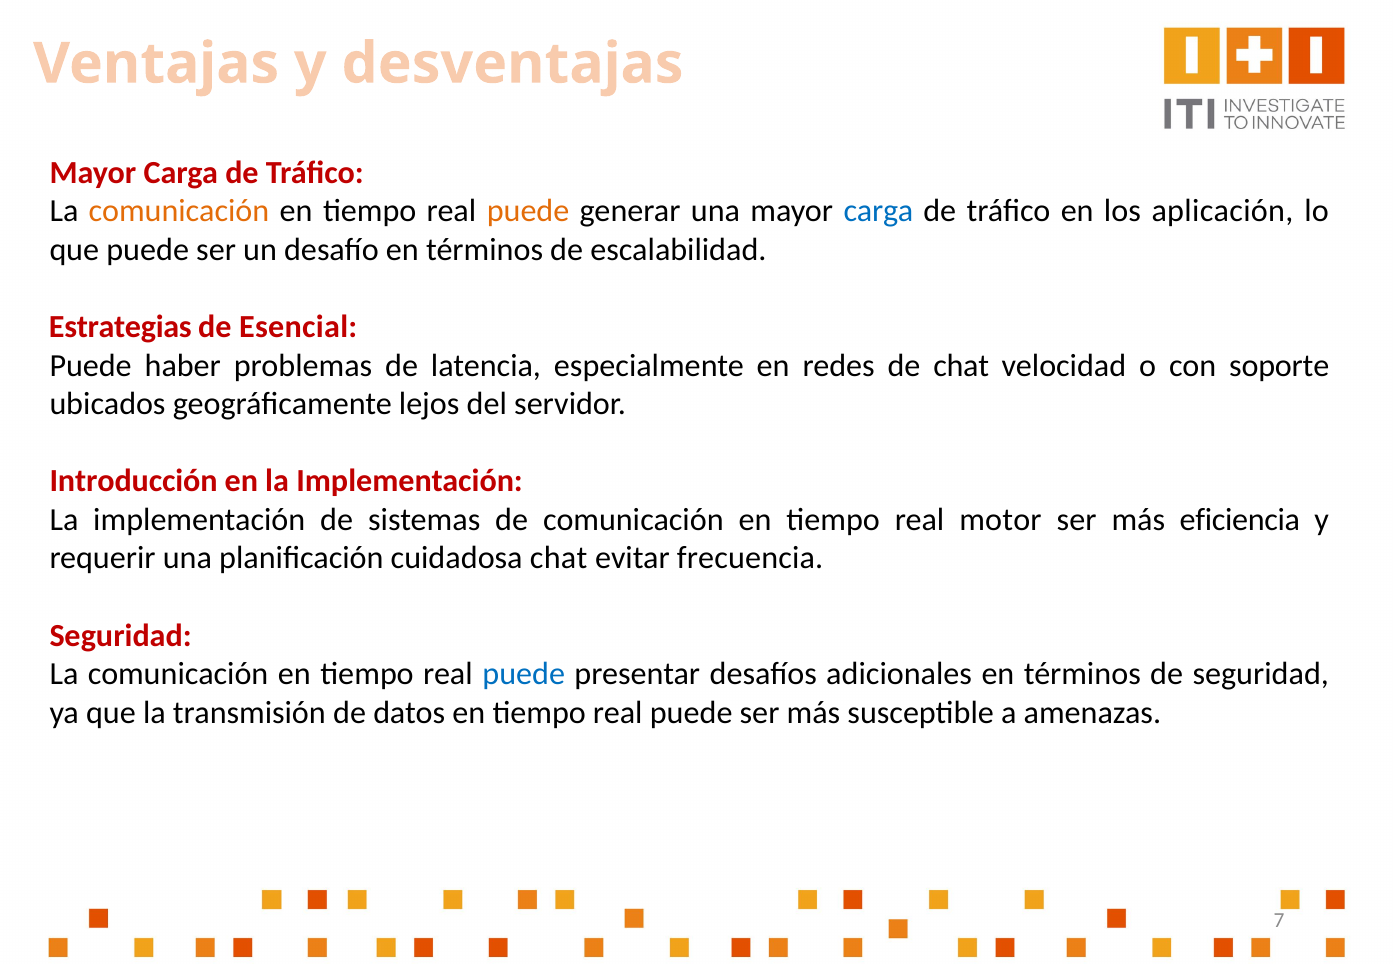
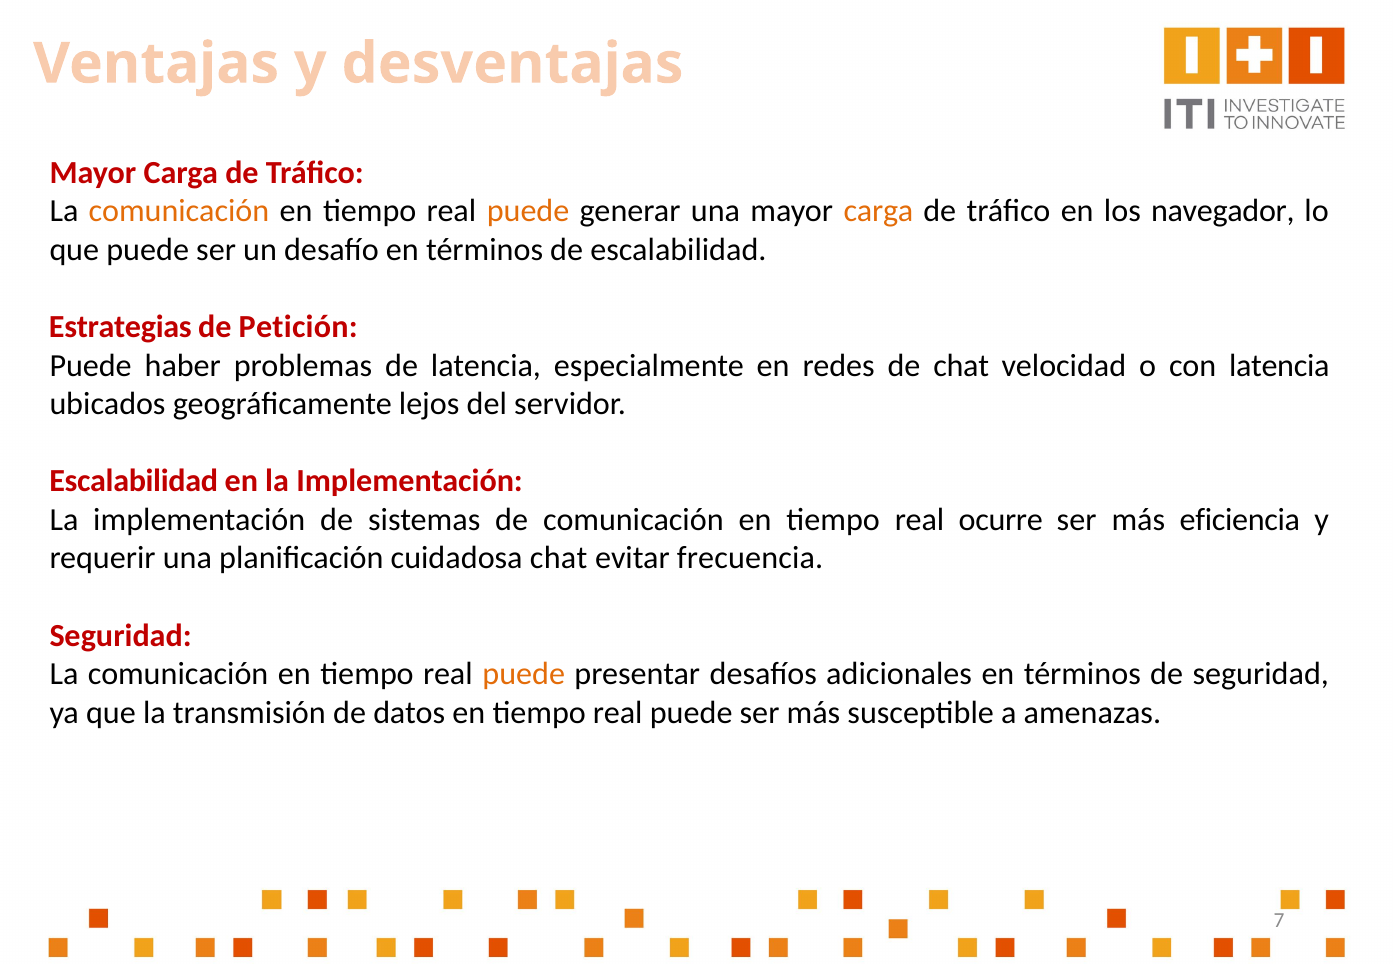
carga at (878, 211) colour: blue -> orange
aplicación: aplicación -> navegador
Esencial: Esencial -> Petición
con soporte: soporte -> latencia
Introducción at (134, 481): Introducción -> Escalabilidad
motor: motor -> ocurre
puede at (524, 674) colour: blue -> orange
